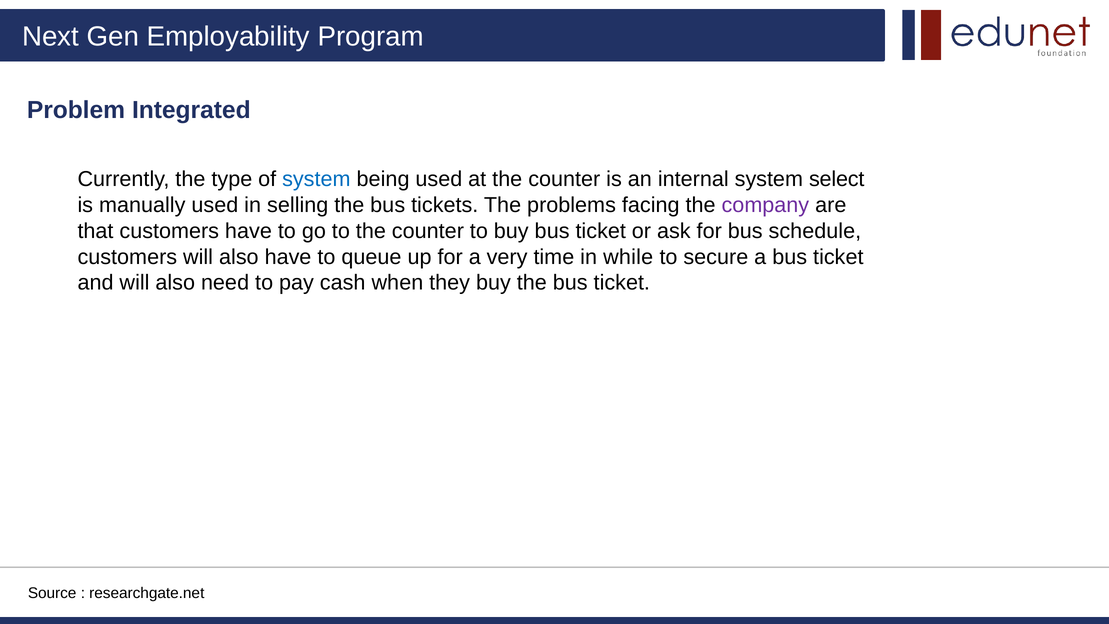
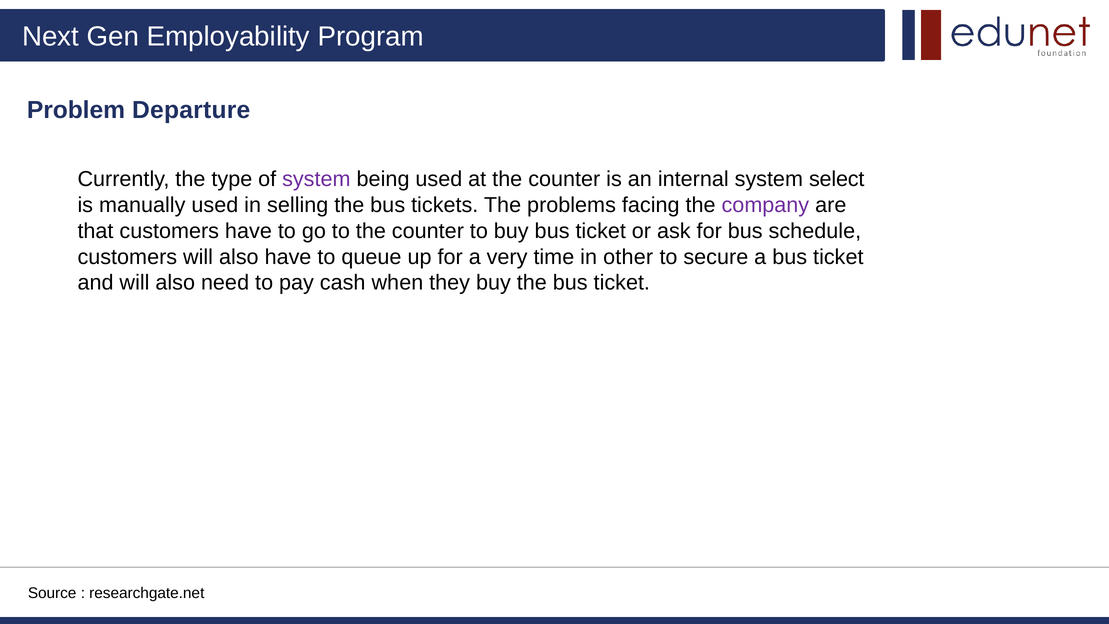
Integrated: Integrated -> Departure
system at (316, 179) colour: blue -> purple
while: while -> other
